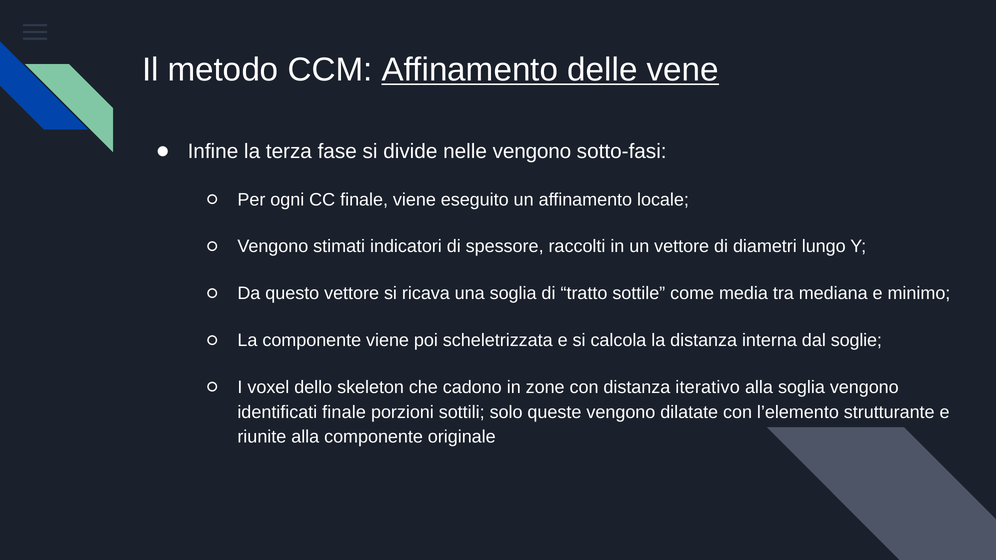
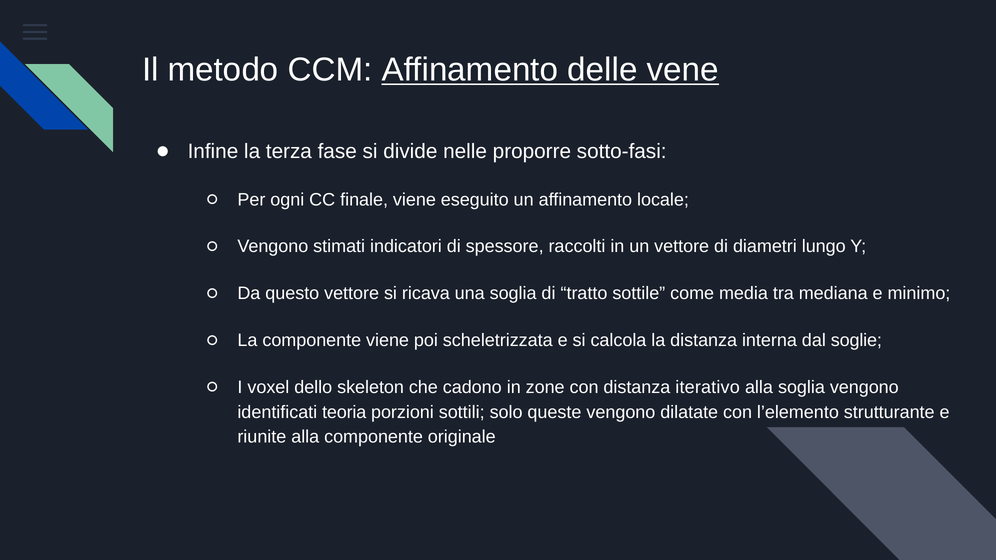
nelle vengono: vengono -> proporre
identificati finale: finale -> teoria
